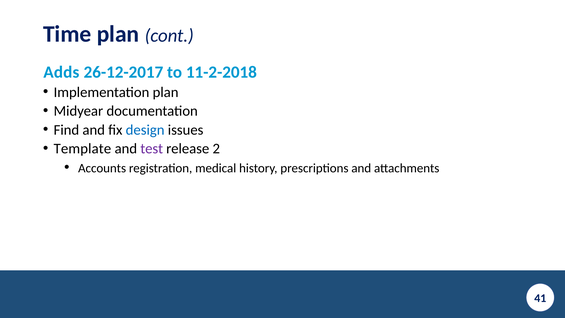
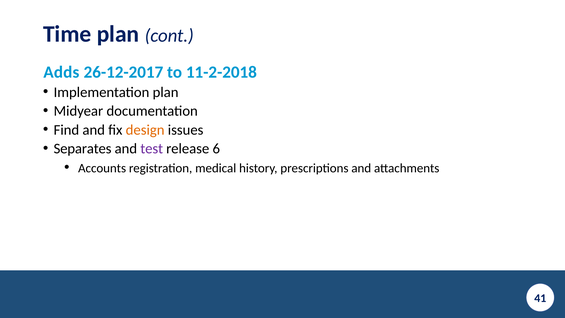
design colour: blue -> orange
Template: Template -> Separates
2: 2 -> 6
